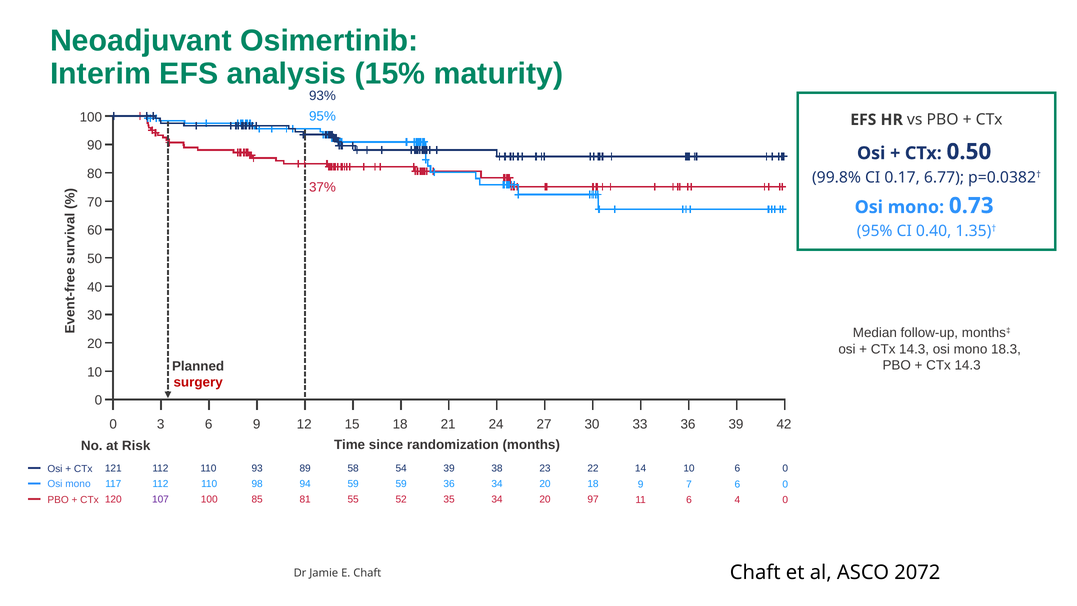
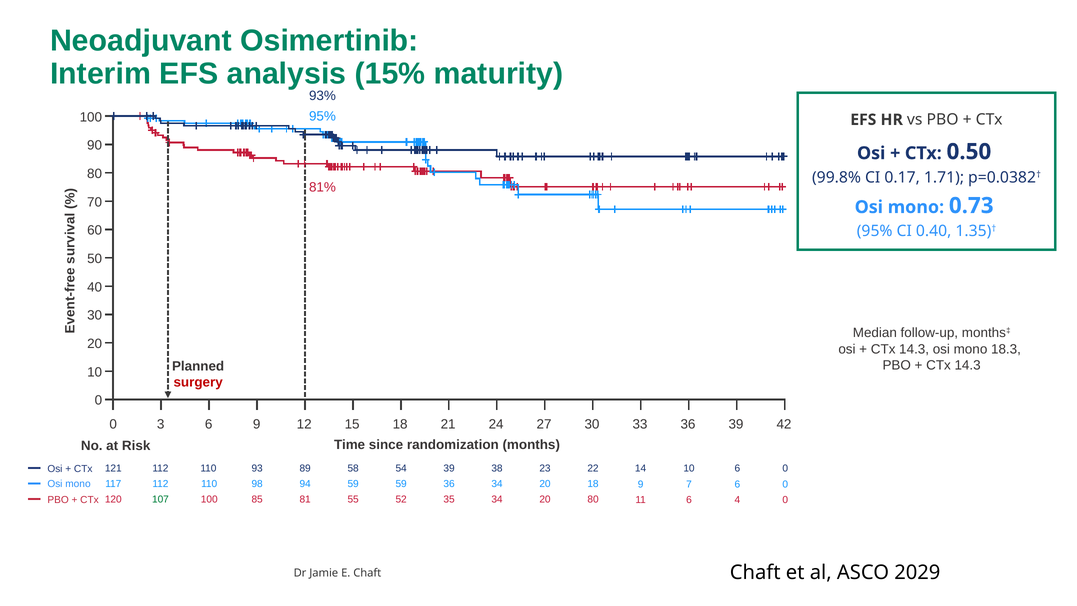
6.77: 6.77 -> 1.71
37%: 37% -> 81%
107 colour: purple -> green
20 97: 97 -> 80
2072: 2072 -> 2029
